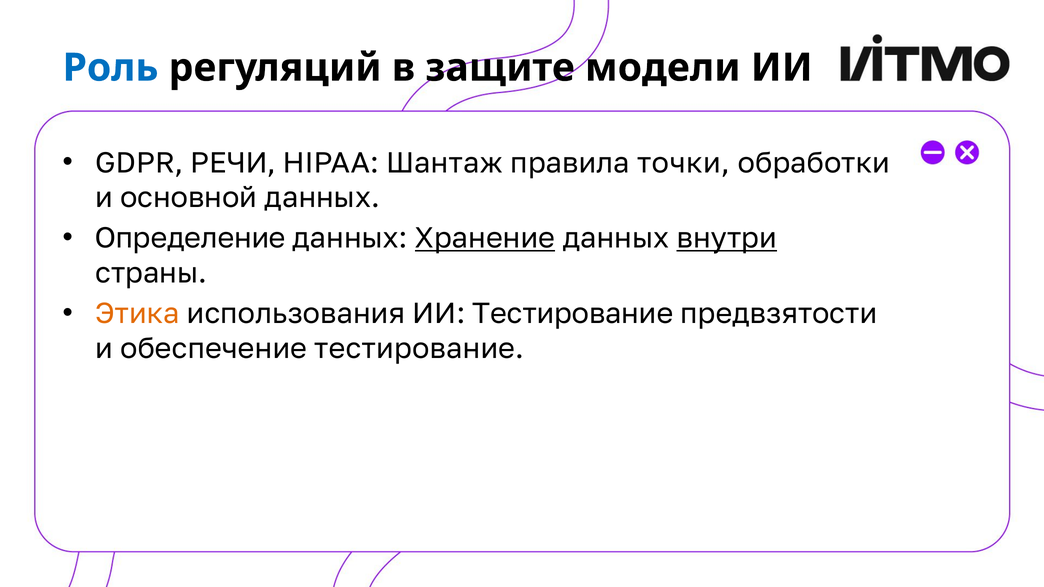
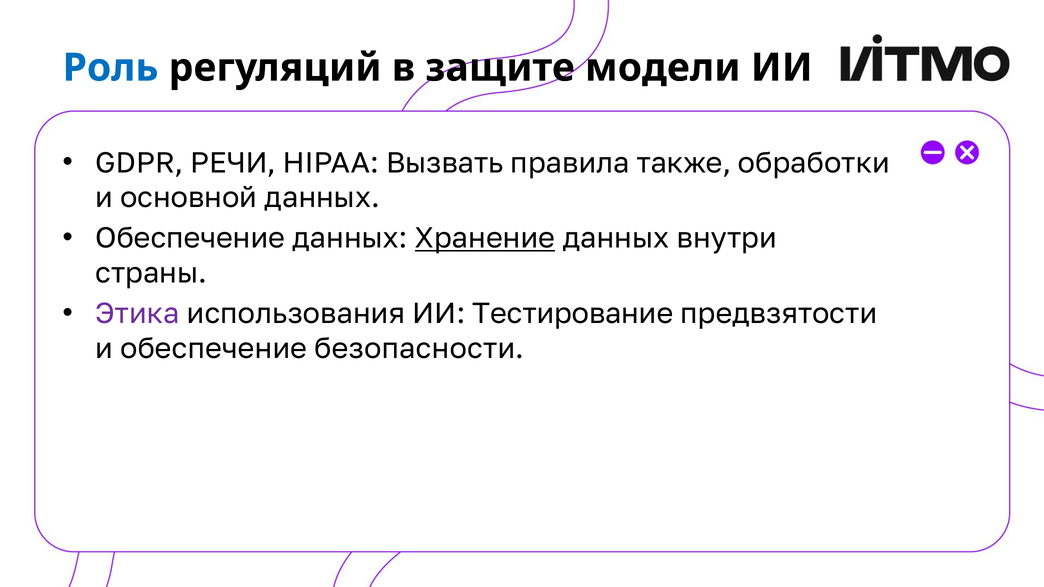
Шантаж: Шантаж -> Вызвать
точки: точки -> также
Определение at (190, 238): Определение -> Обеспечение
внутри underline: present -> none
Этика colour: orange -> purple
обеспечение тестирование: тестирование -> безопасности
